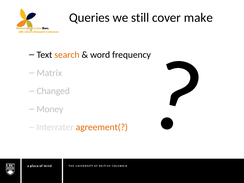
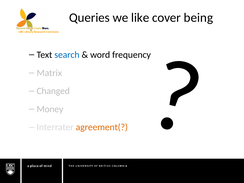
still: still -> like
make: make -> being
search colour: orange -> blue
